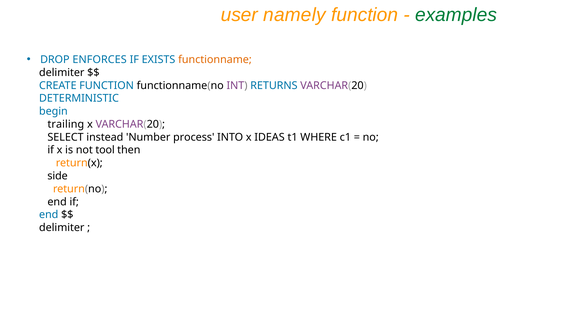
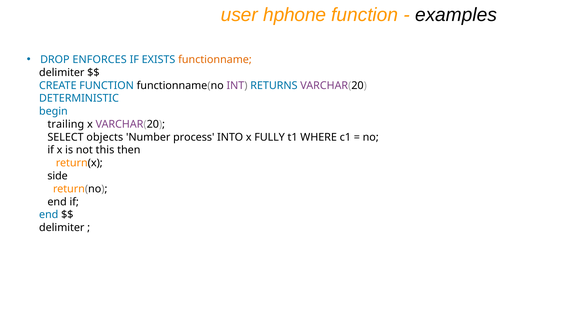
namely: namely -> hphone
examples colour: green -> black
instead: instead -> objects
IDEAS: IDEAS -> FULLY
tool: tool -> this
